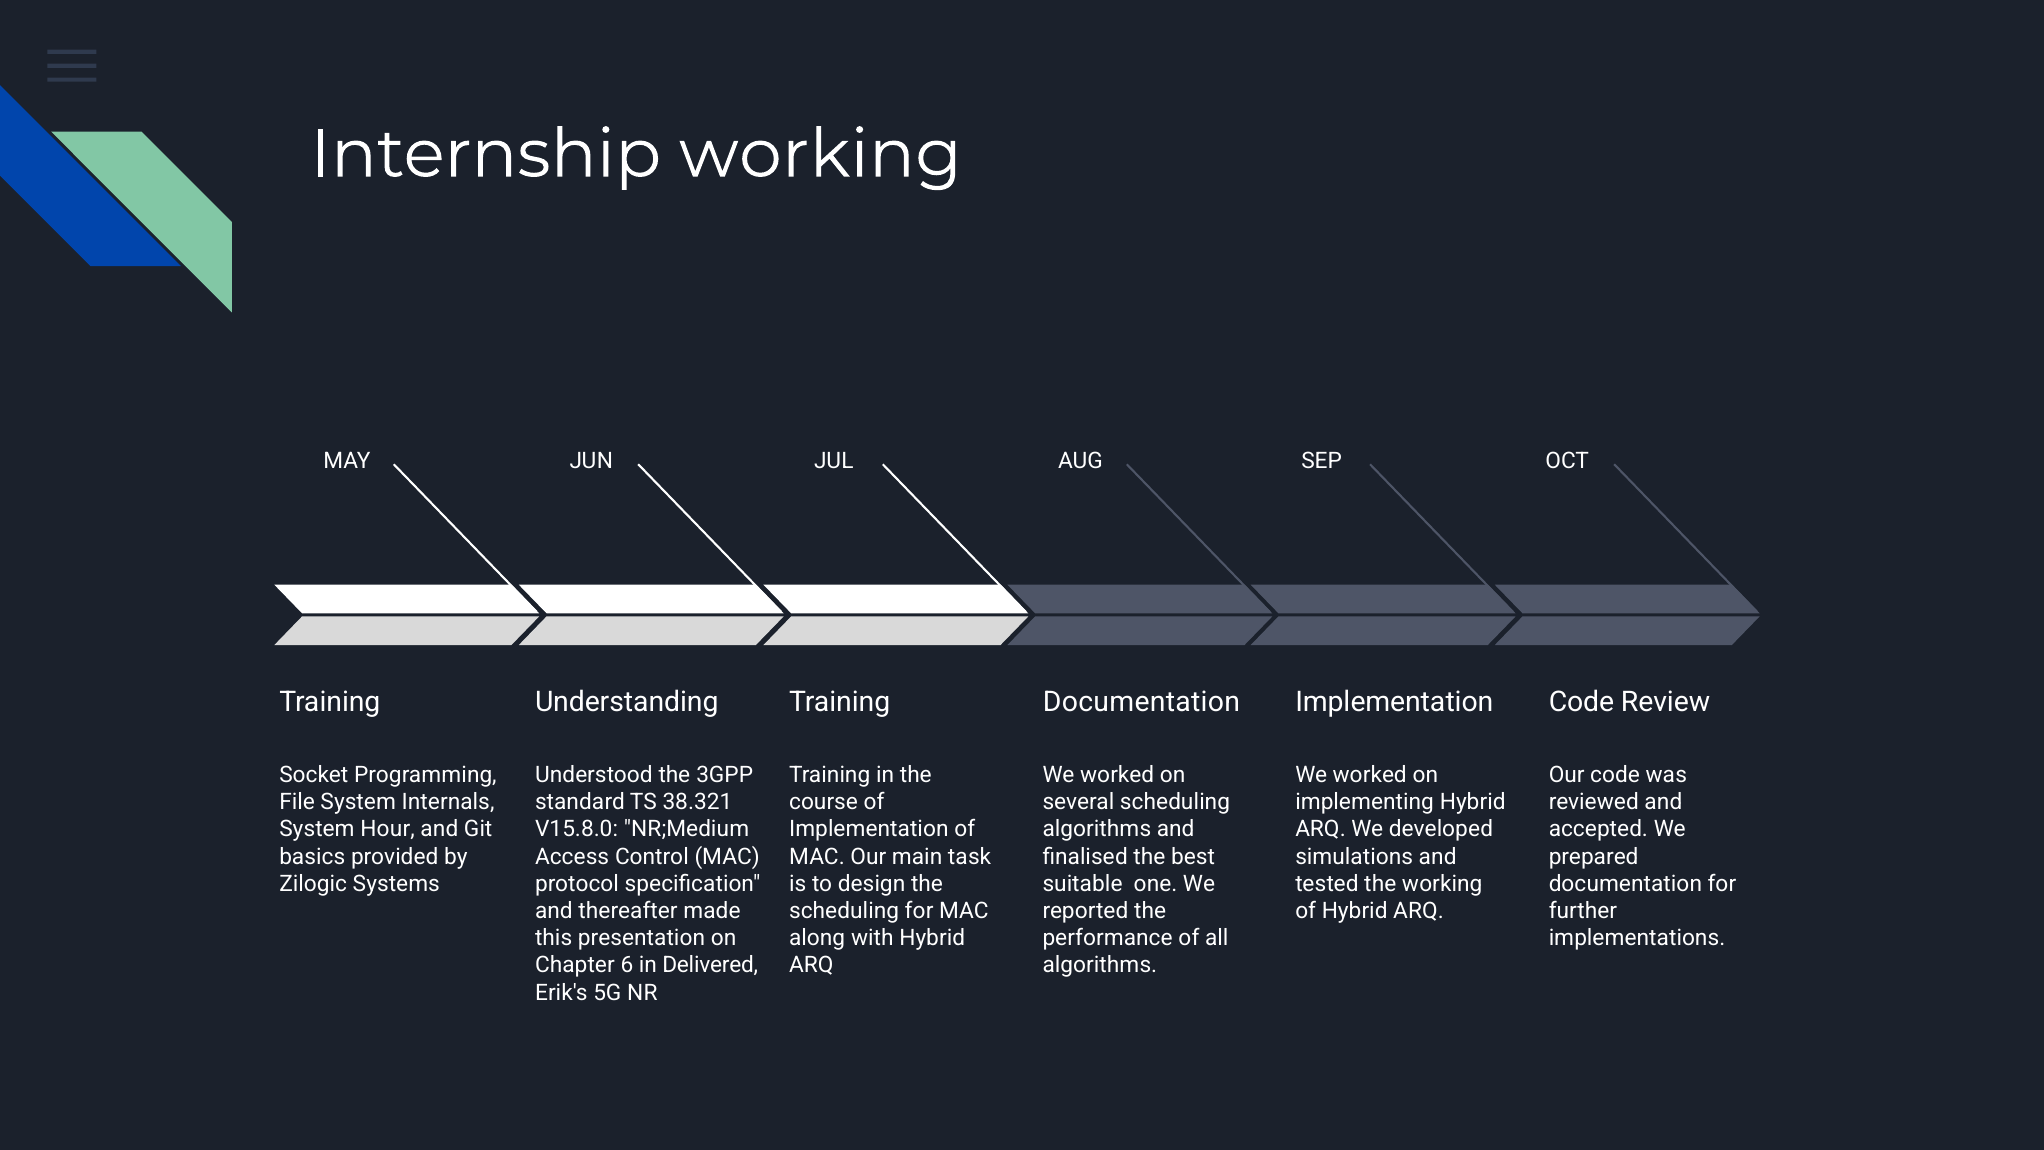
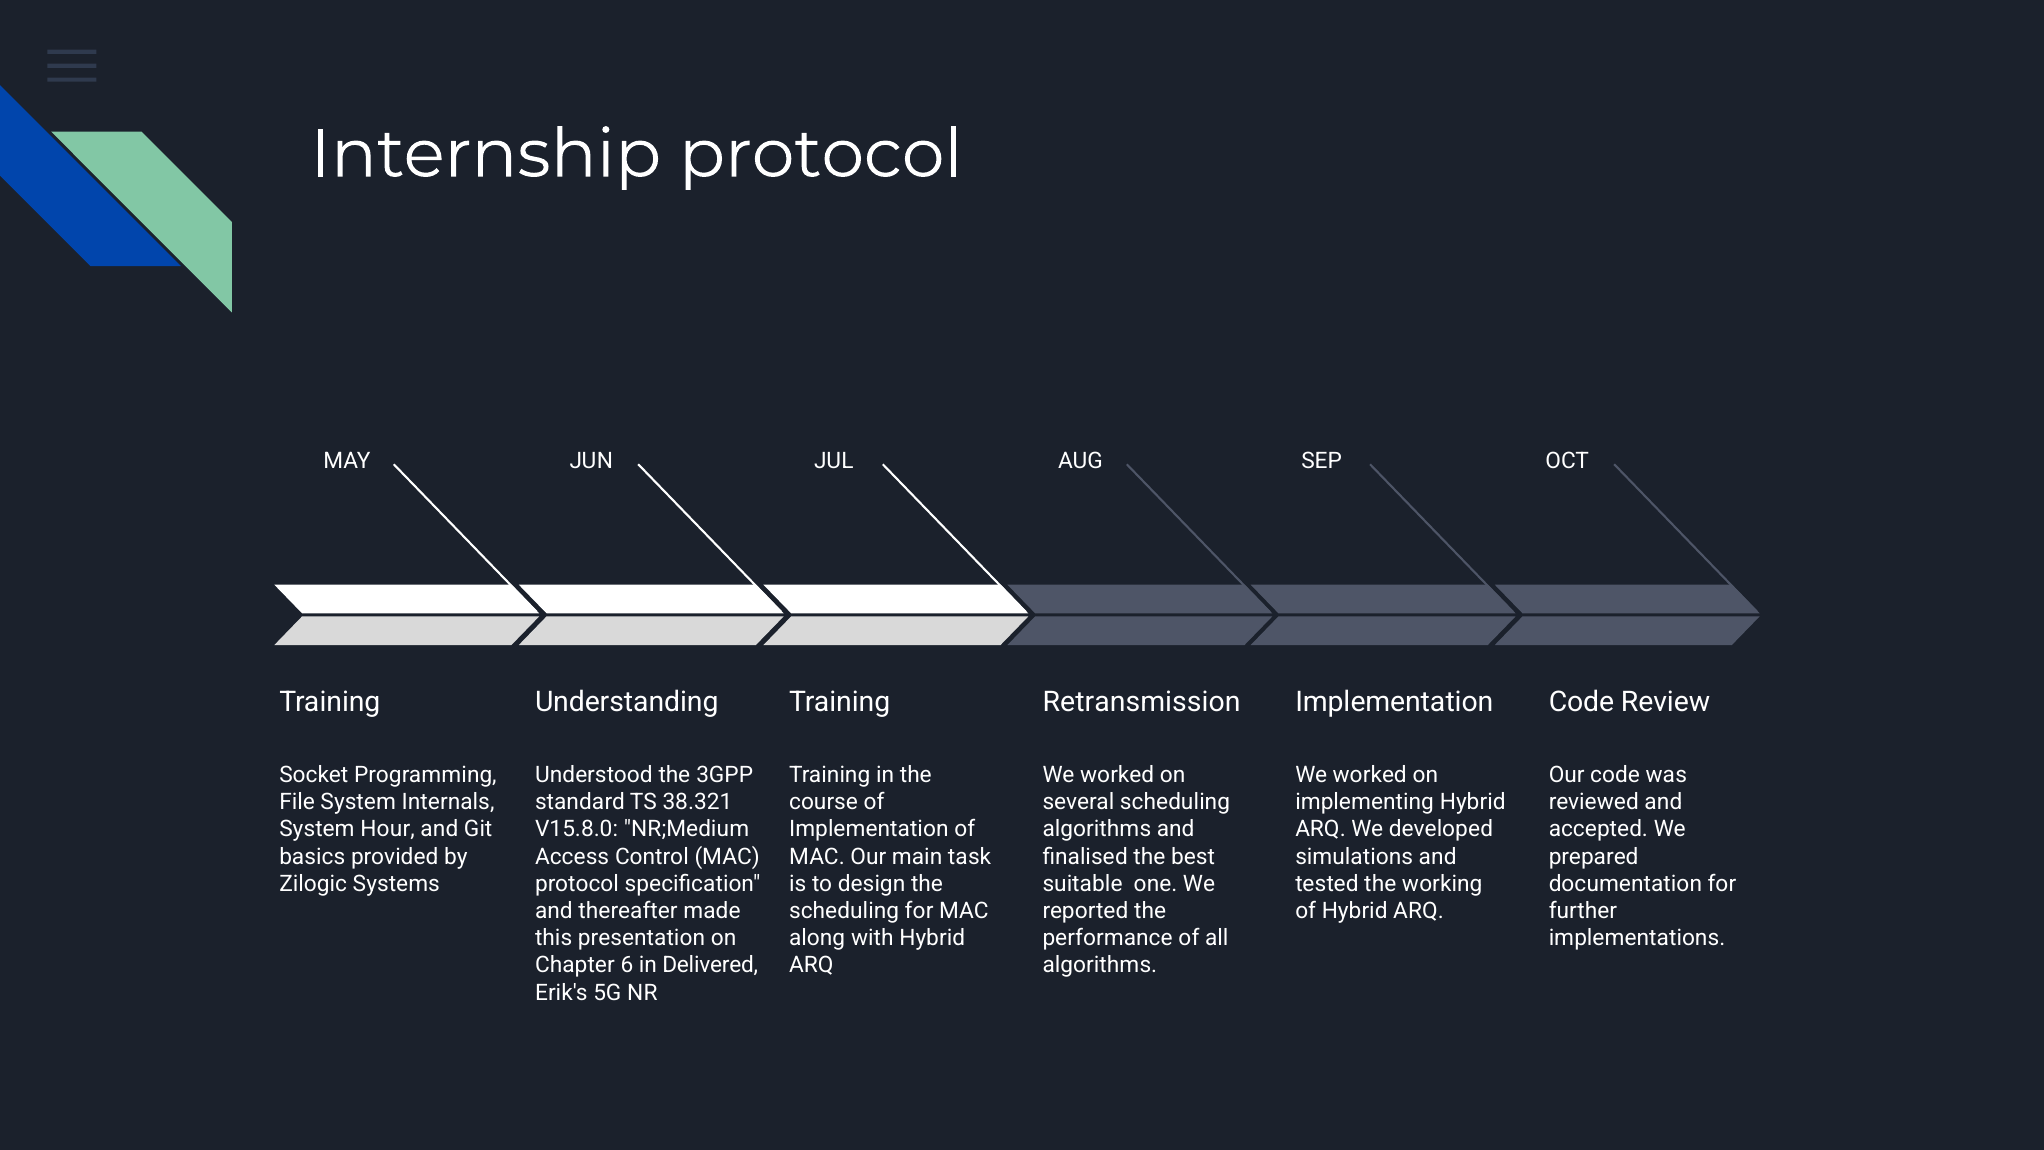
Internship working: working -> protocol
Documentation at (1141, 702): Documentation -> Retransmission
